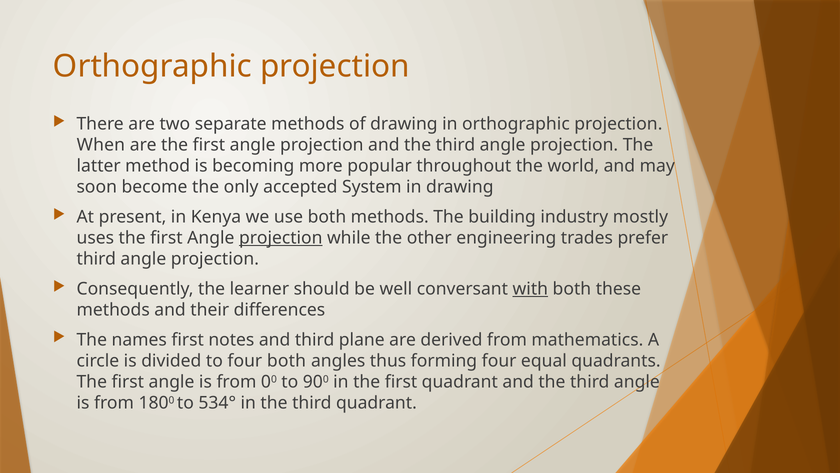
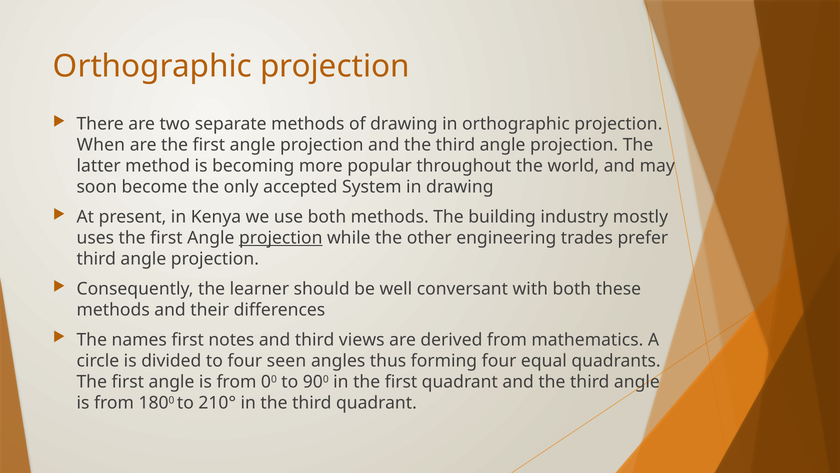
with underline: present -> none
plane: plane -> views
four both: both -> seen
534°: 534° -> 210°
